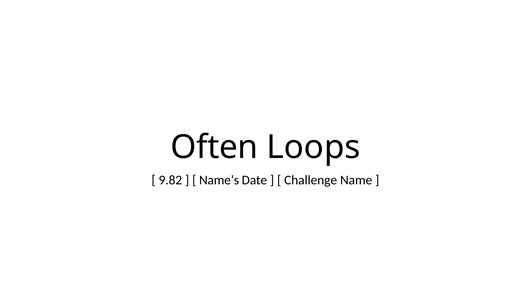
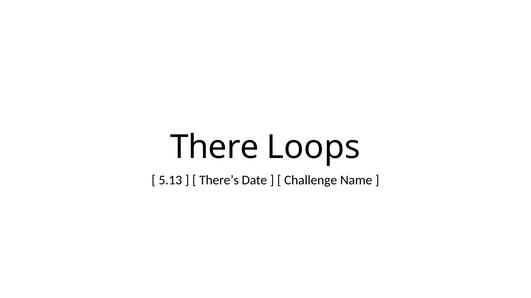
Often: Often -> There
9.82: 9.82 -> 5.13
Name’s: Name’s -> There’s
